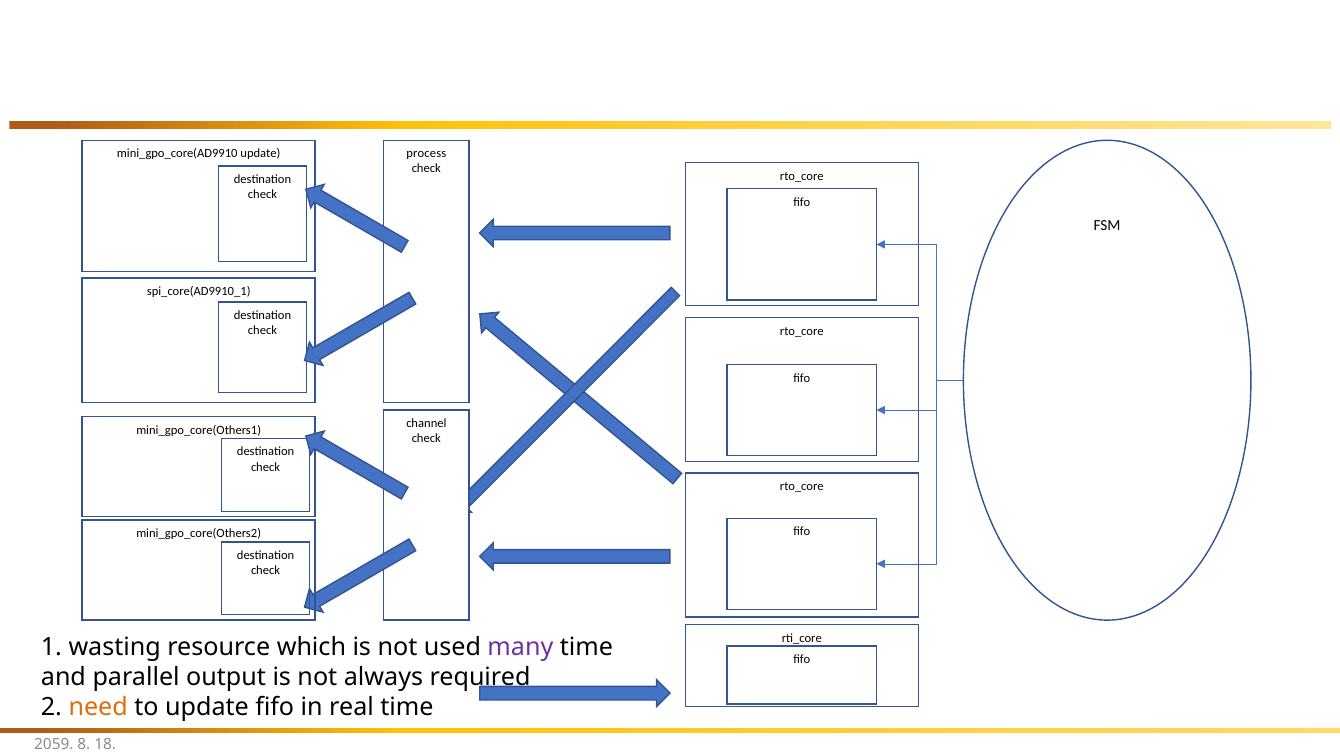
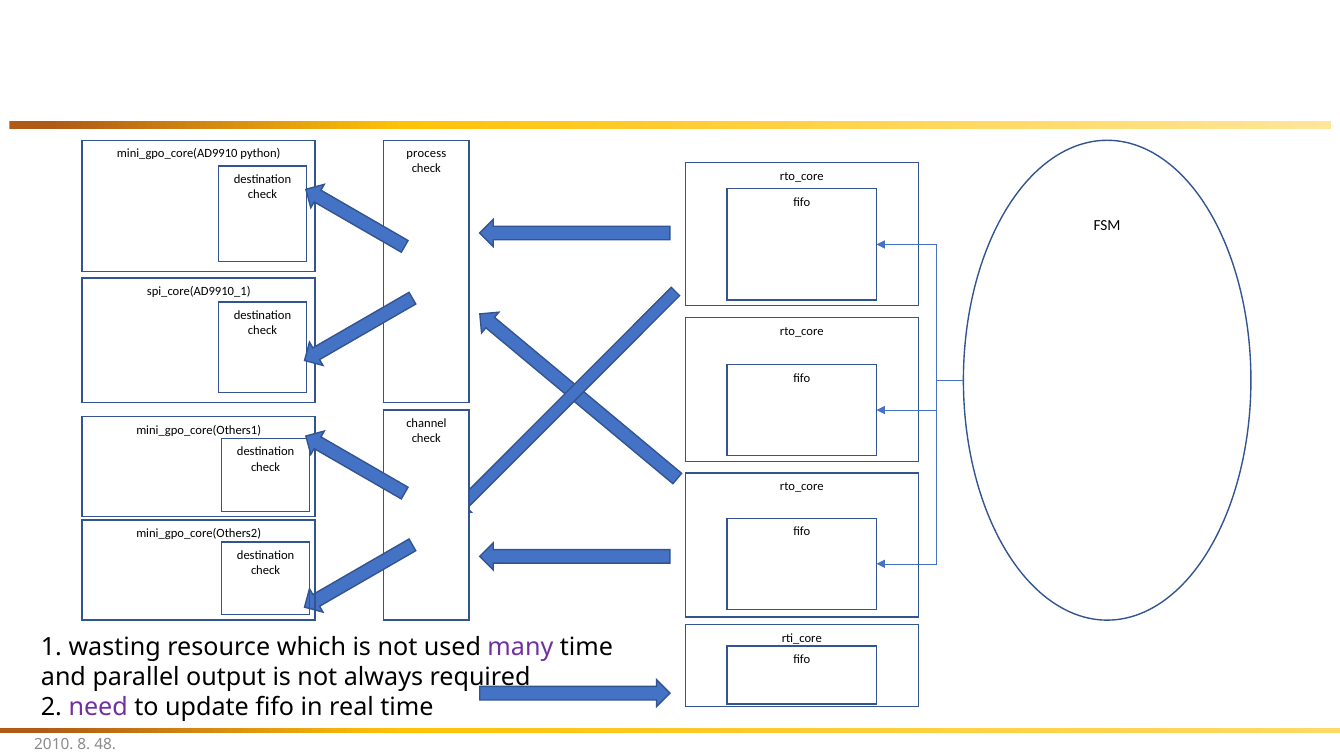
mini_gpo_core(AD9910 update: update -> python
need colour: orange -> purple
2059: 2059 -> 2010
18: 18 -> 48
